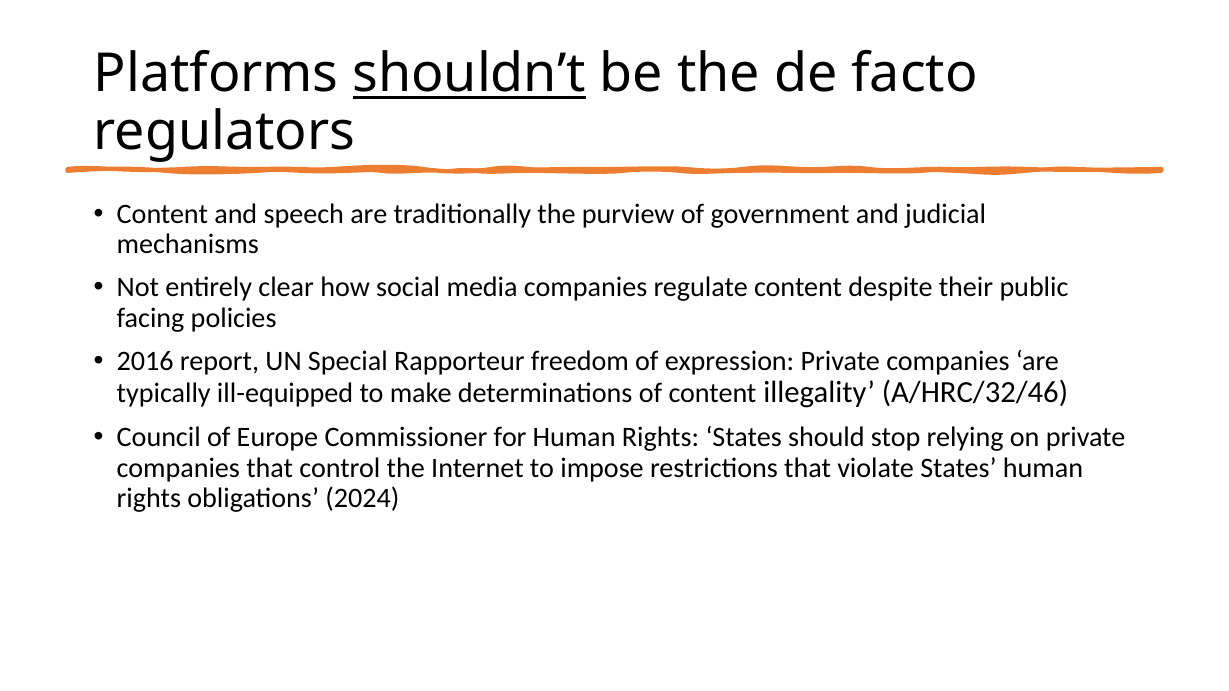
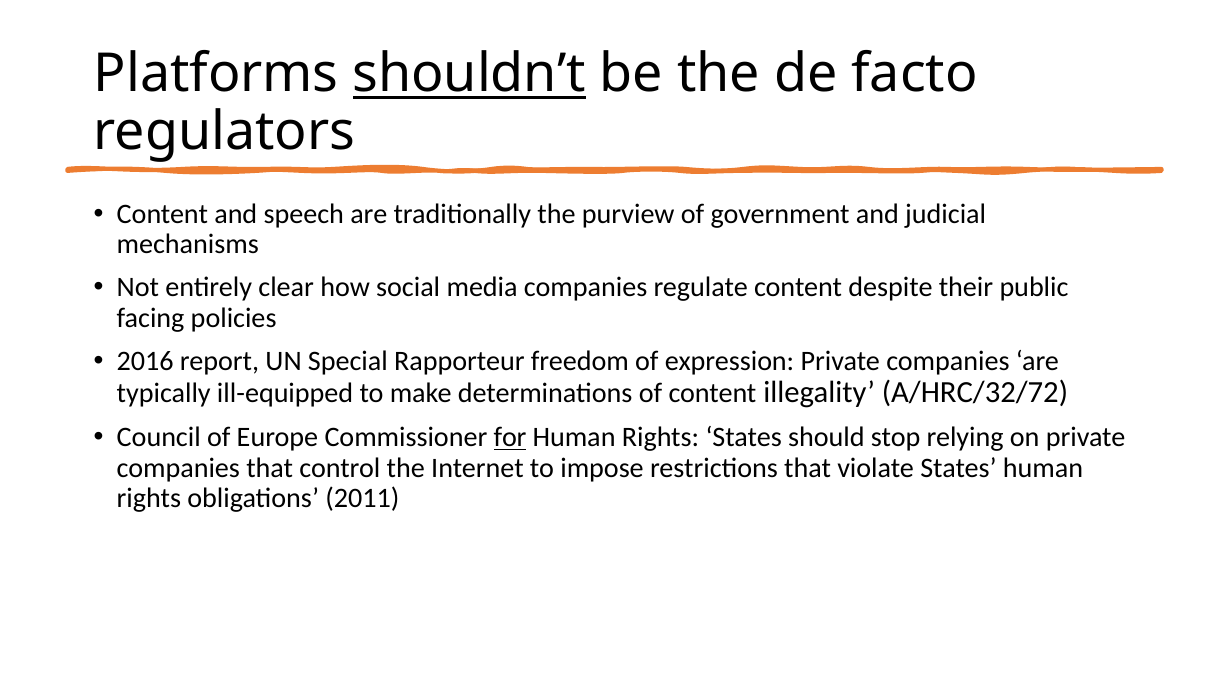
A/HRC/32/46: A/HRC/32/46 -> A/HRC/32/72
for underline: none -> present
2024: 2024 -> 2011
